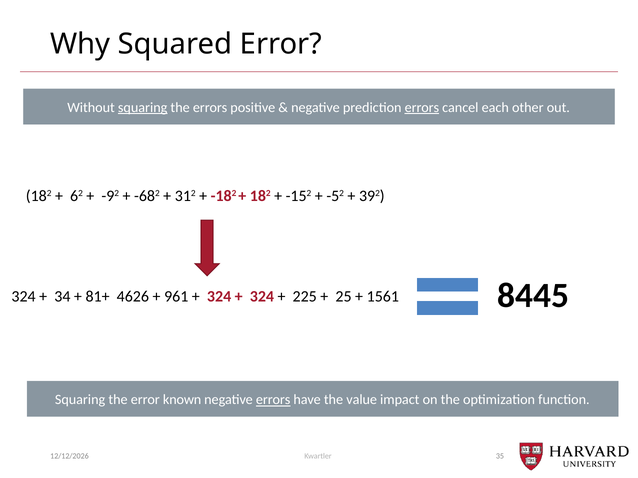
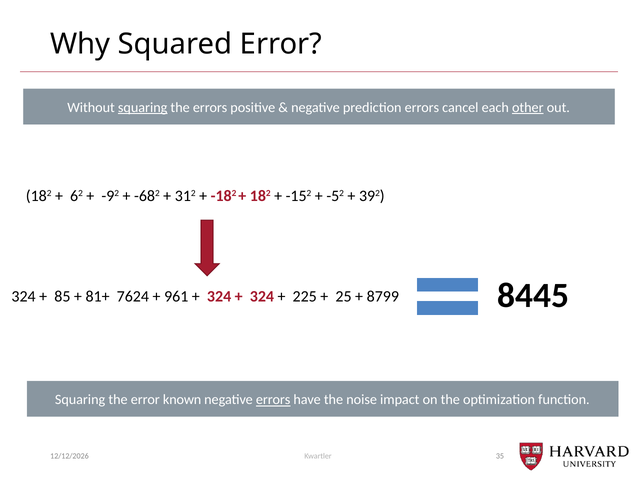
errors at (422, 108) underline: present -> none
other underline: none -> present
34: 34 -> 85
4626: 4626 -> 7624
1561: 1561 -> 8799
value: value -> noise
